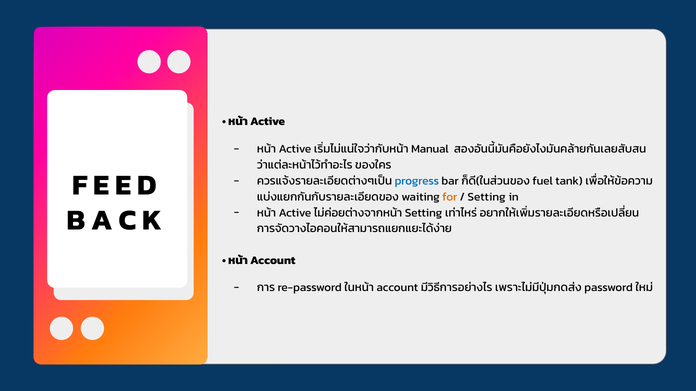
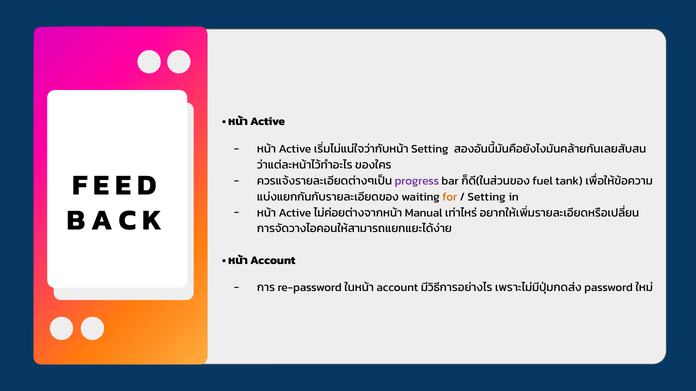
Manual at (430, 149): Manual -> Setting
progress colour: blue -> purple
Setting at (424, 213): Setting -> Manual
